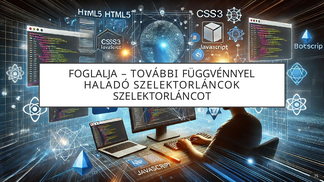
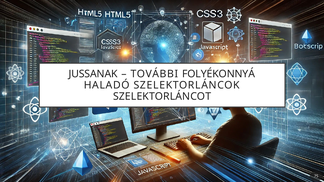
FOGLALJA: FOGLALJA -> JUSSANAK
FÜGGVÉNNYEL: FÜGGVÉNNYEL -> FOLYÉKONNYÁ
